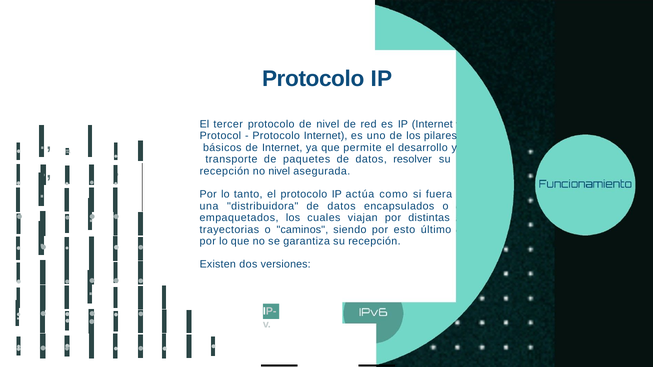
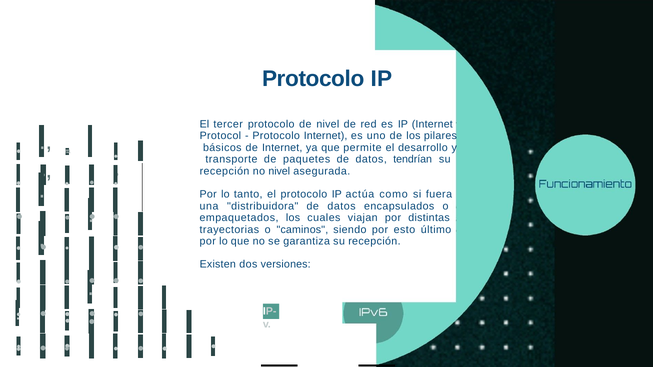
resolver: resolver -> tendrían
